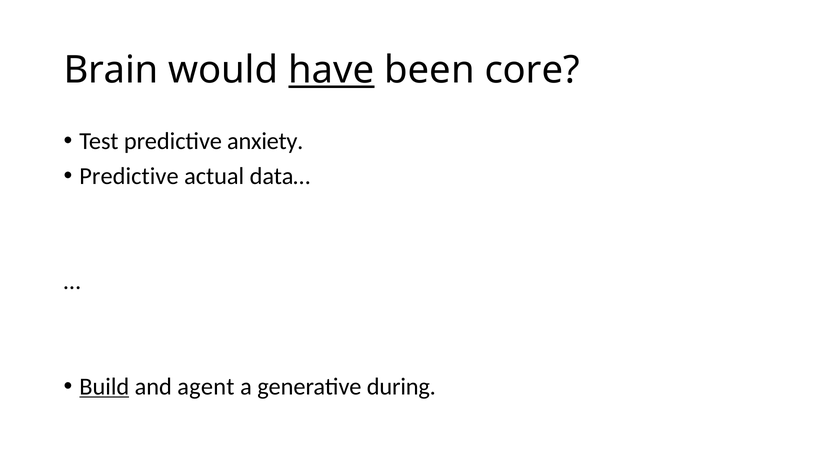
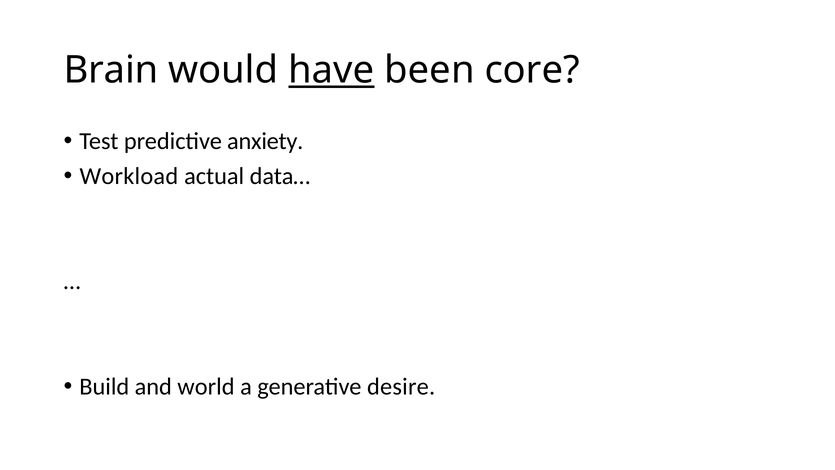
Predictive at (129, 176): Predictive -> Workload
Build underline: present -> none
agent: agent -> world
during: during -> desire
